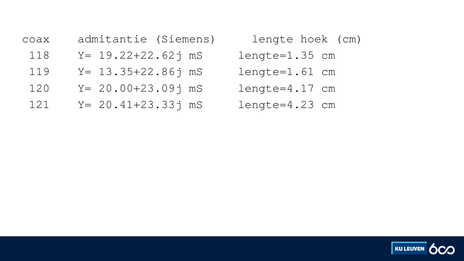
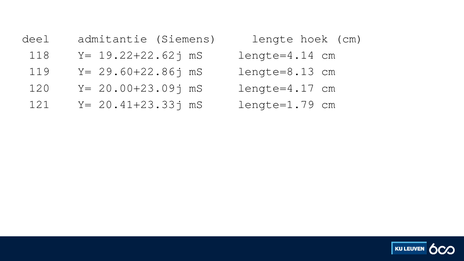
coax: coax -> deel
lengte=1.35: lengte=1.35 -> lengte=4.14
13.35+22.86j: 13.35+22.86j -> 29.60+22.86j
lengte=1.61: lengte=1.61 -> lengte=8.13
lengte=4.23: lengte=4.23 -> lengte=1.79
